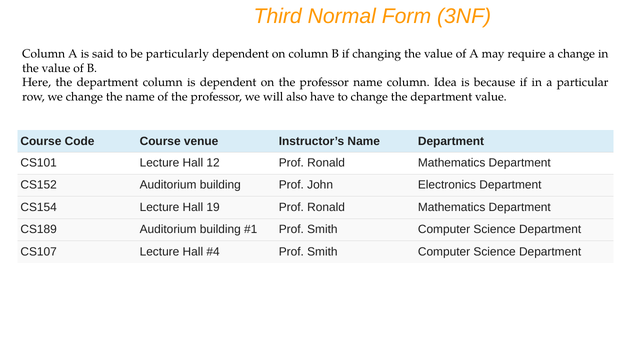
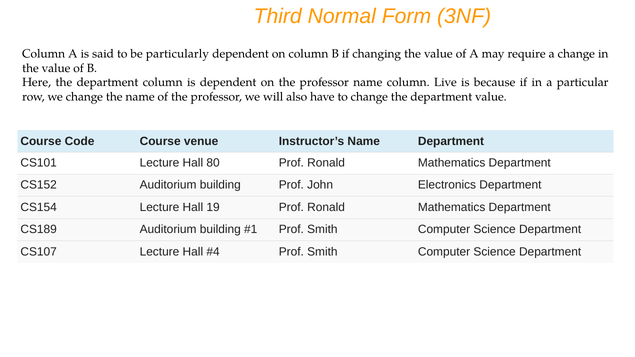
Idea: Idea -> Live
12: 12 -> 80
